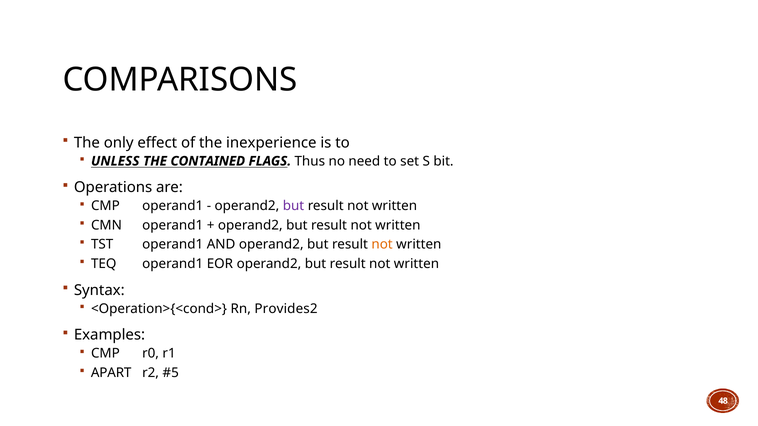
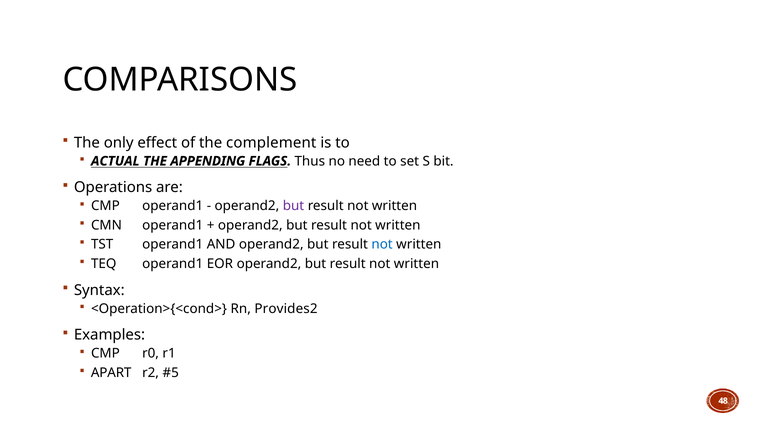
inexperience: inexperience -> complement
UNLESS: UNLESS -> ACTUAL
CONTAINED: CONTAINED -> APPENDING
not at (382, 245) colour: orange -> blue
